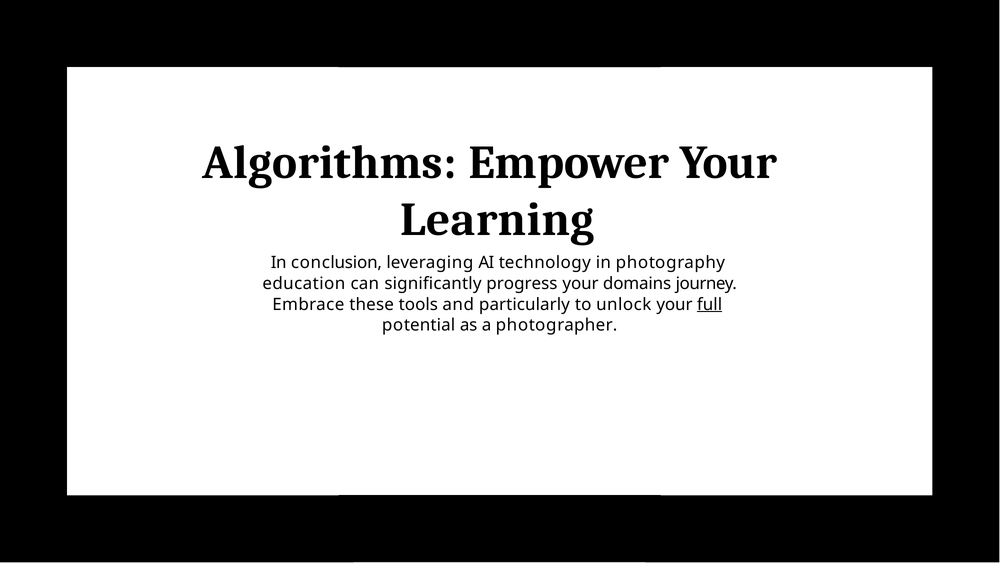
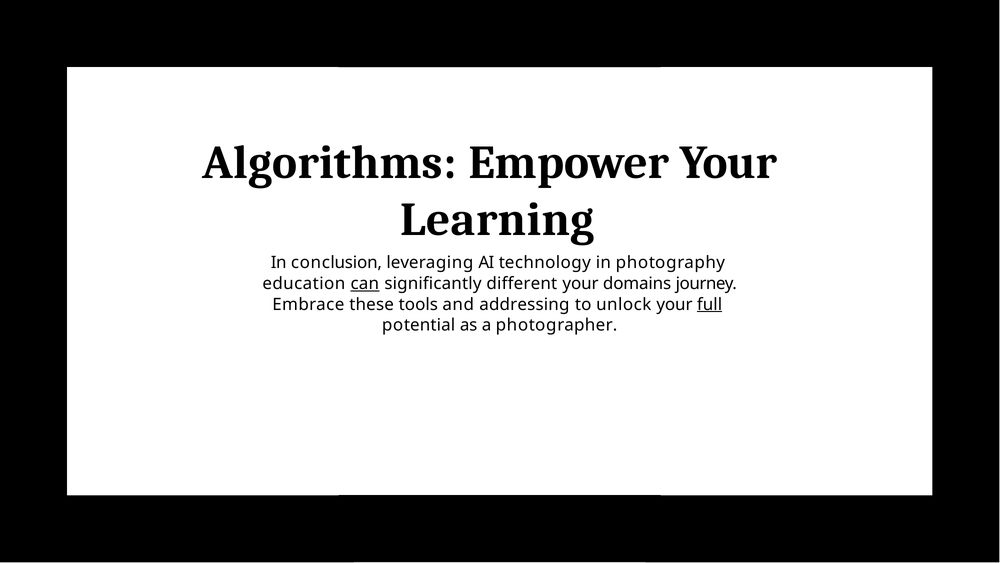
can underline: none -> present
progress: progress -> different
particularly: particularly -> addressing
